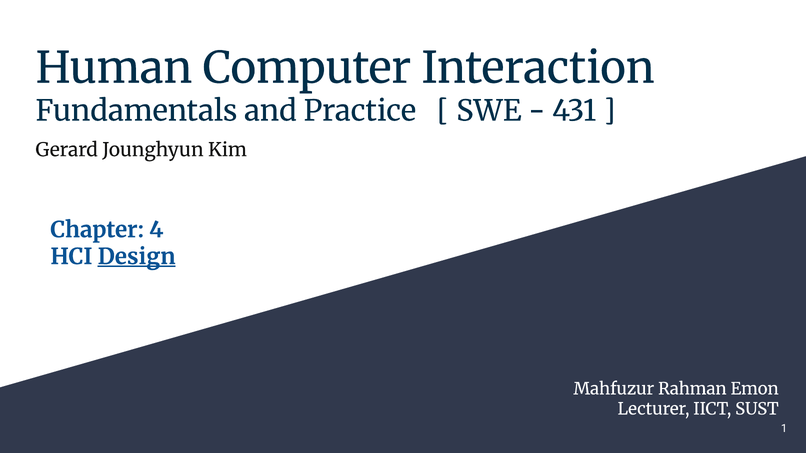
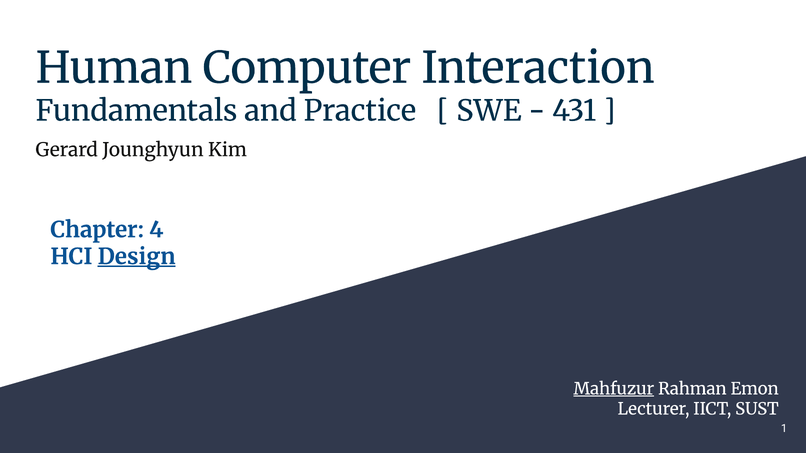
Mahfuzur underline: none -> present
